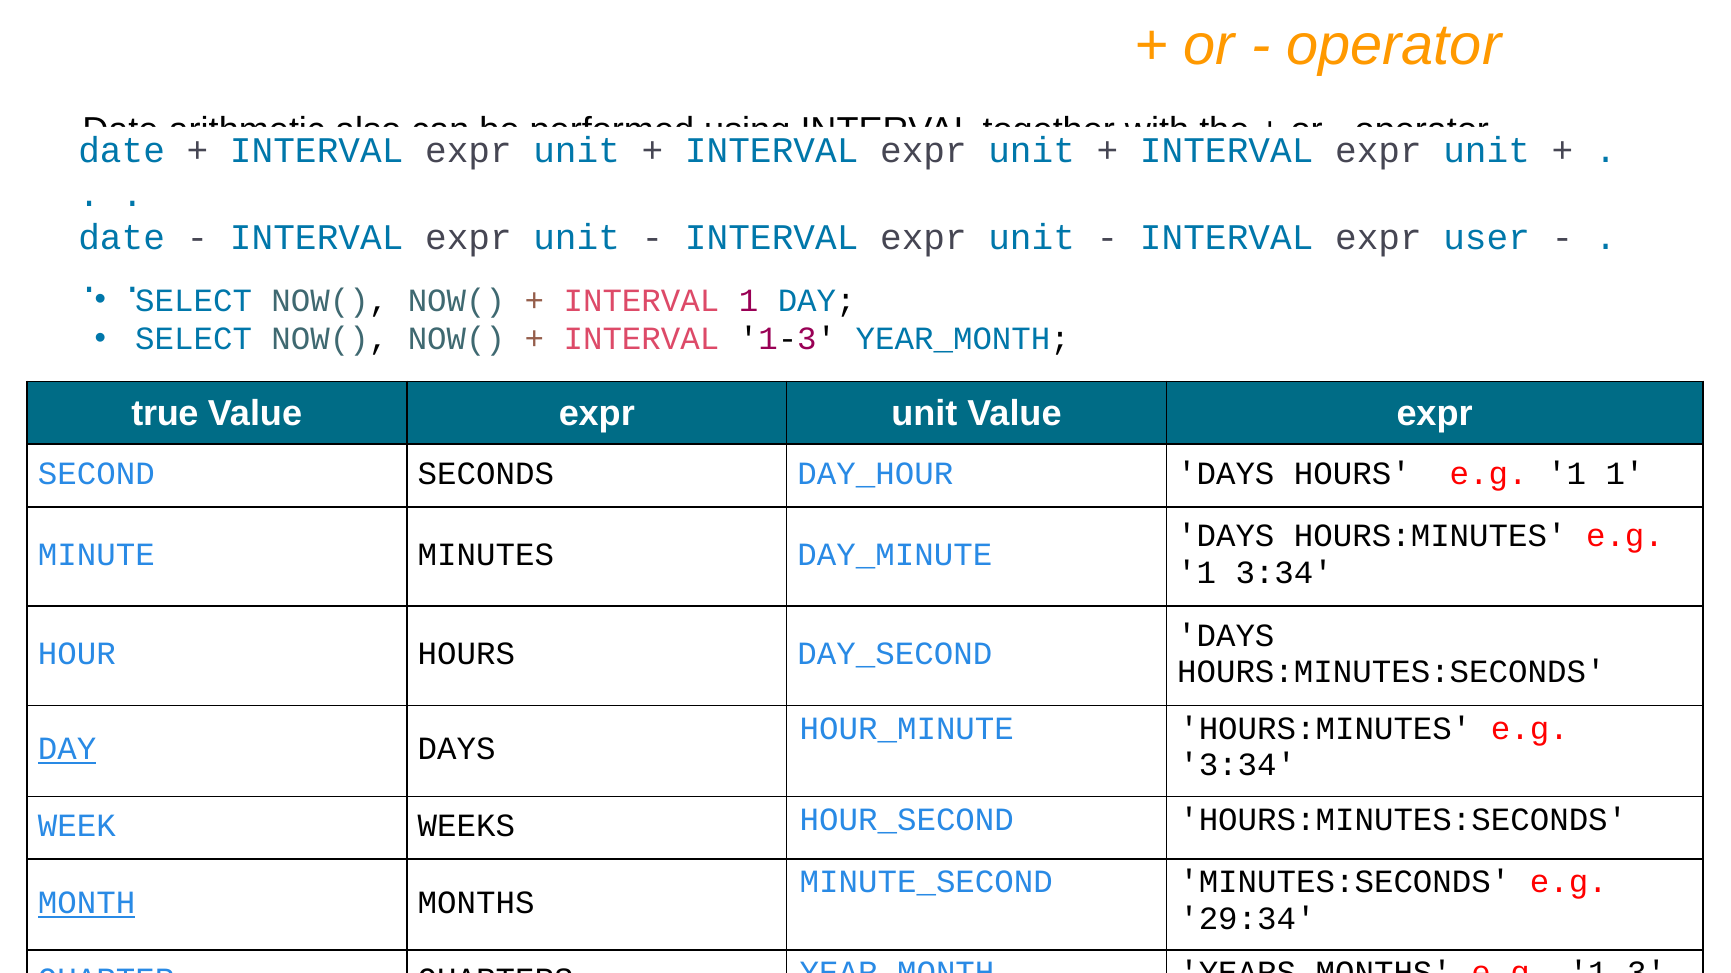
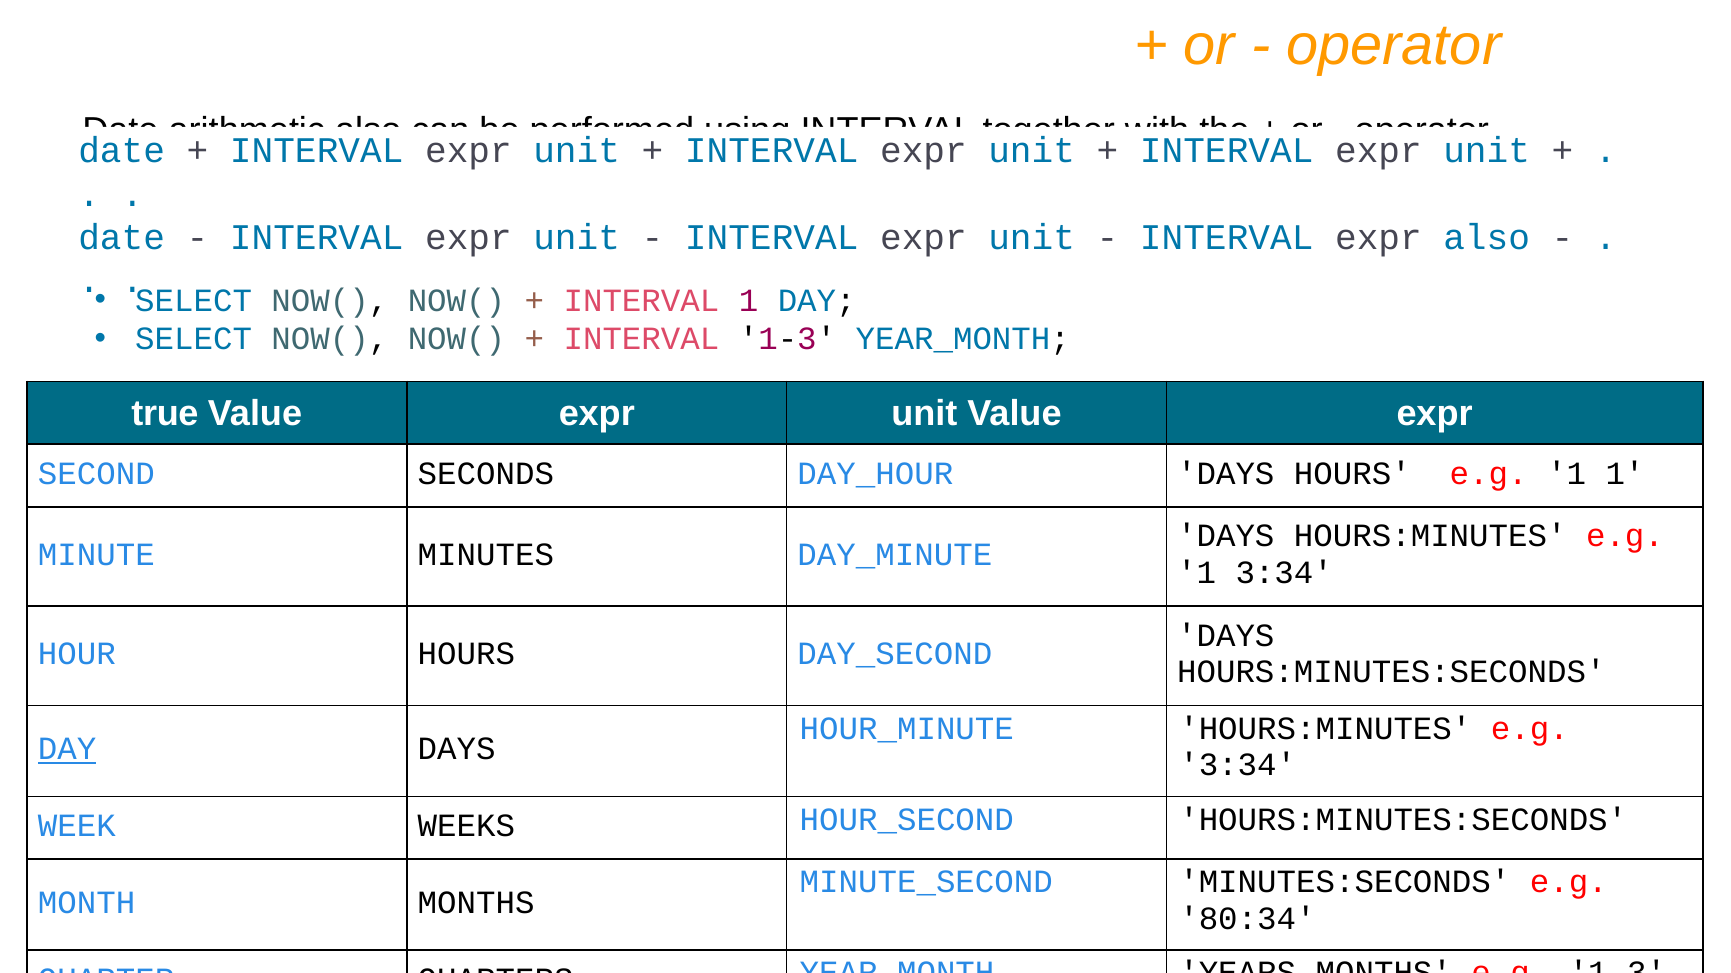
expr user: user -> also
MONTH underline: present -> none
29:34: 29:34 -> 80:34
